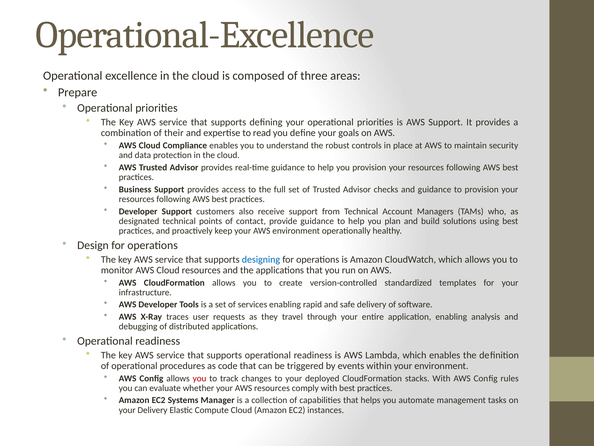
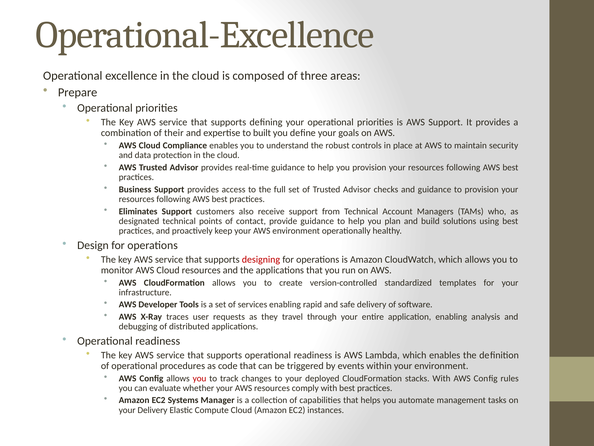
read: read -> built
Developer at (138, 211): Developer -> Eliminates
designing colour: blue -> red
